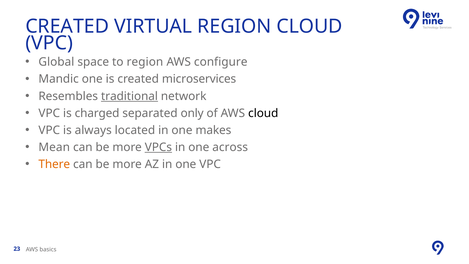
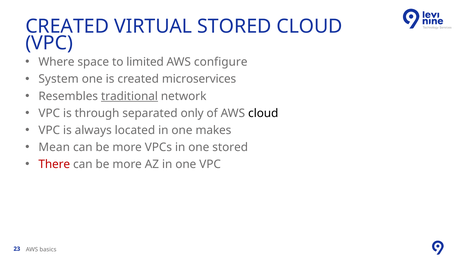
VIRTUAL REGION: REGION -> STORED
Global: Global -> Where
to region: region -> limited
Mandic: Mandic -> System
charged: charged -> through
VPCs underline: present -> none
one across: across -> stored
There colour: orange -> red
